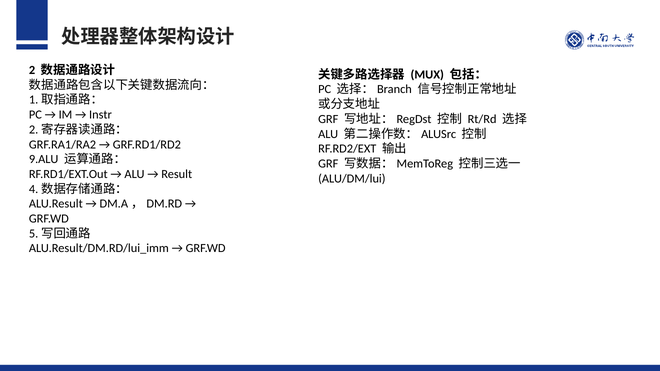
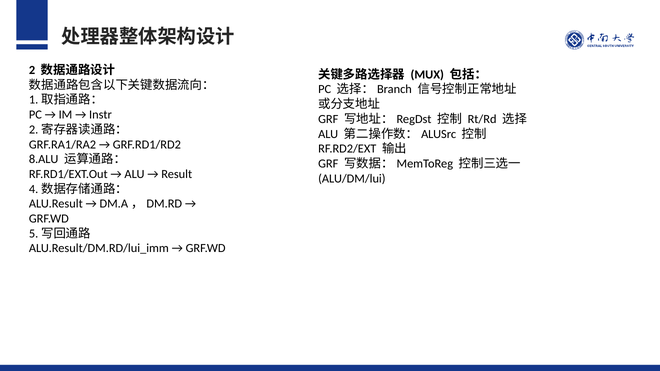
9.ALU: 9.ALU -> 8.ALU
